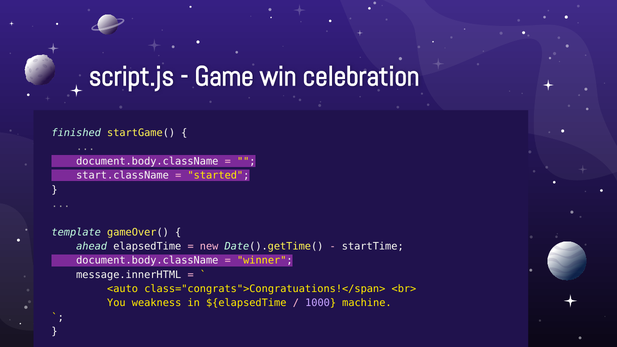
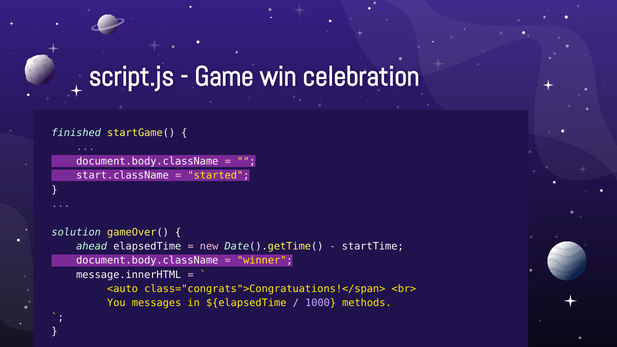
template: template -> solution
weakness: weakness -> messages
machine: machine -> methods
